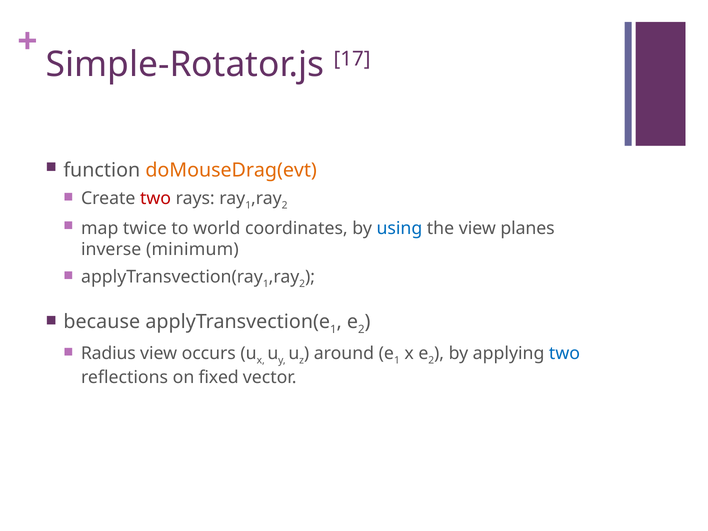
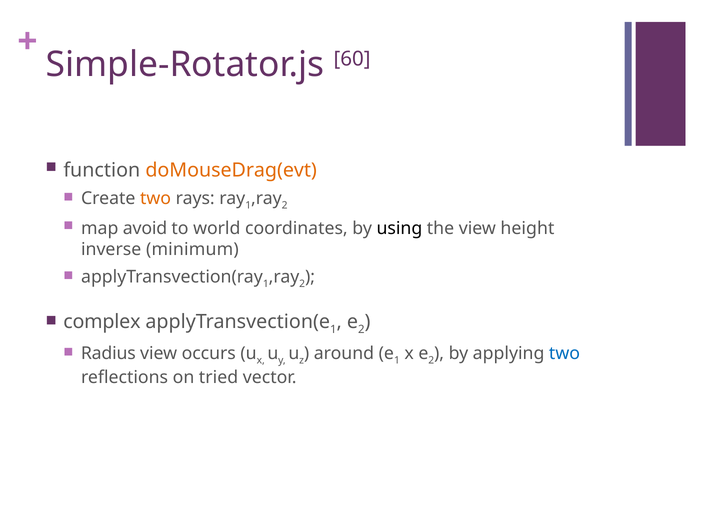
17: 17 -> 60
two at (156, 198) colour: red -> orange
twice: twice -> avoid
using colour: blue -> black
planes: planes -> height
because: because -> complex
fixed: fixed -> tried
